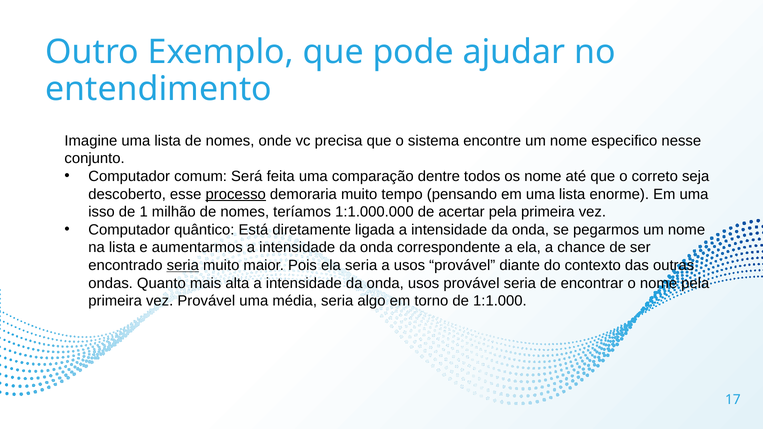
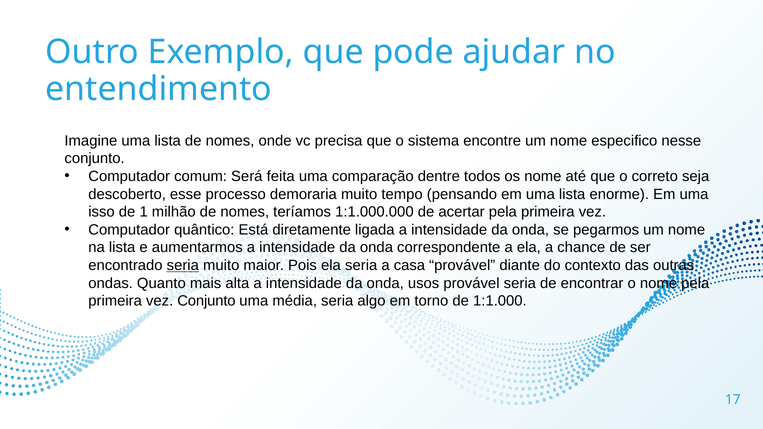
processo underline: present -> none
a usos: usos -> casa
vez Provável: Provável -> Conjunto
